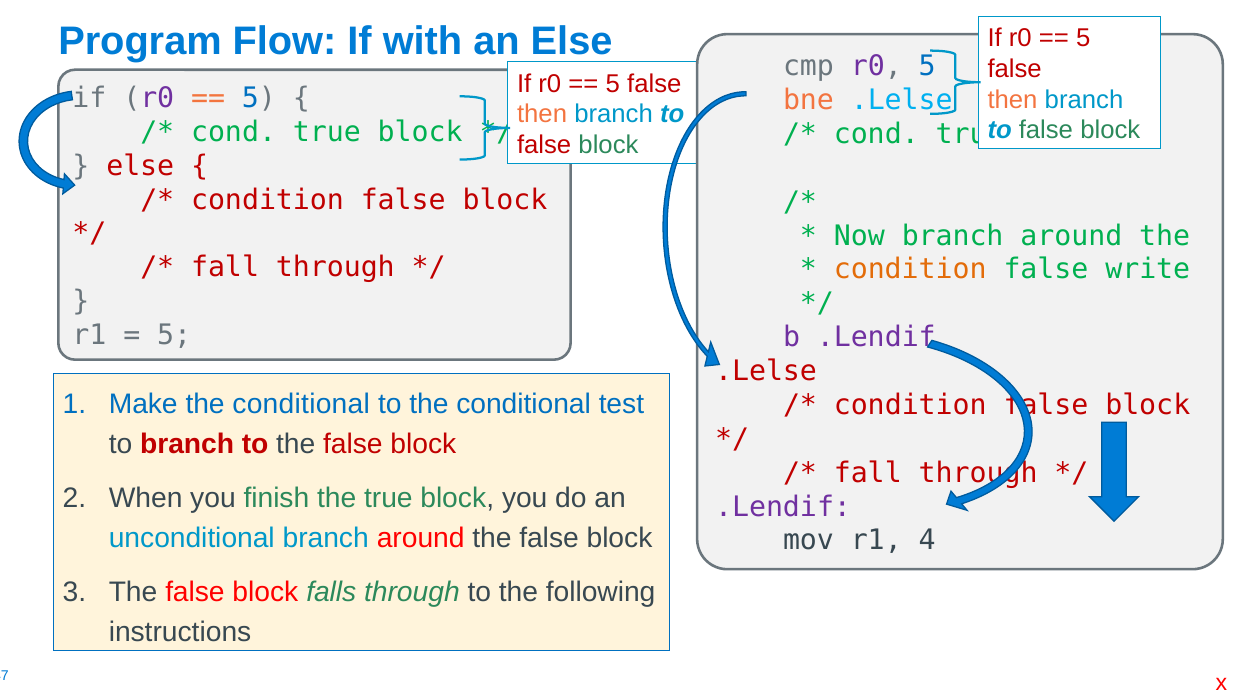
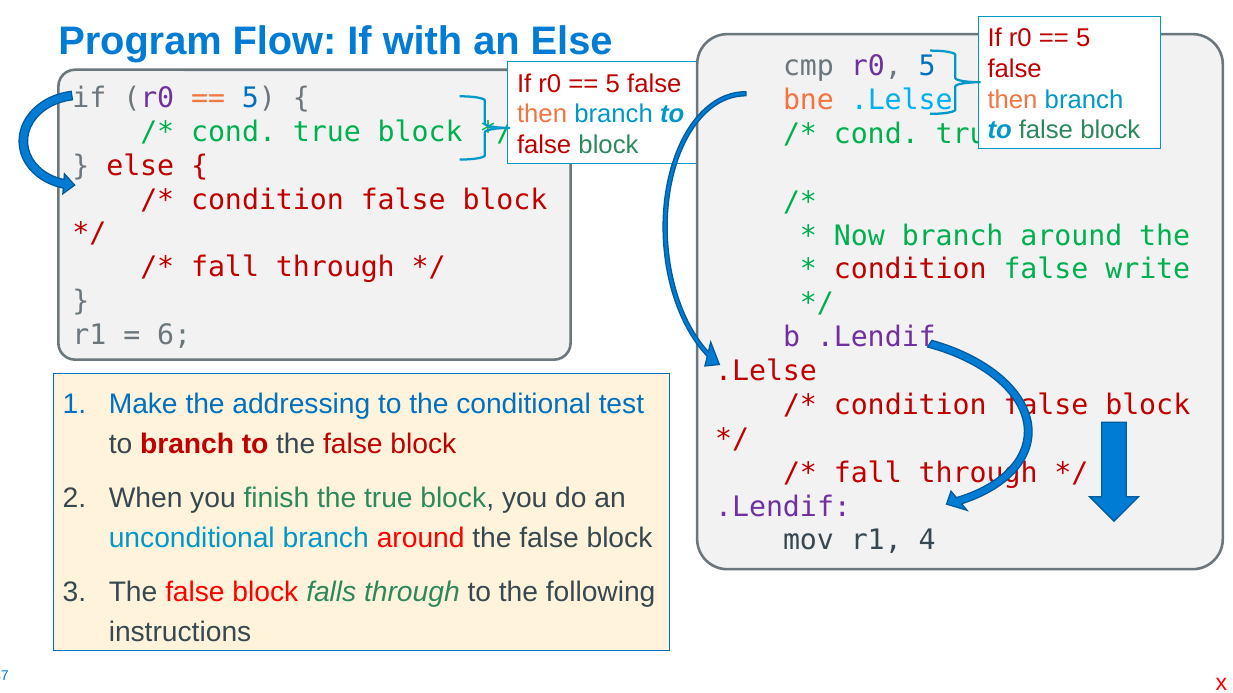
condition at (910, 270) colour: orange -> red
5 at (174, 335): 5 -> 6
Make the conditional: conditional -> addressing
